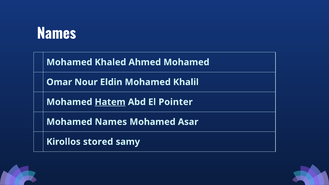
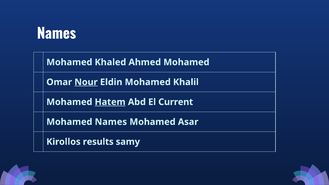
Nour underline: none -> present
Pointer: Pointer -> Current
stored: stored -> results
